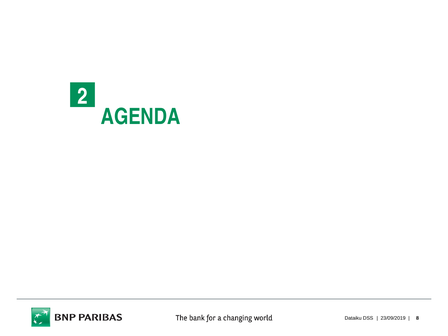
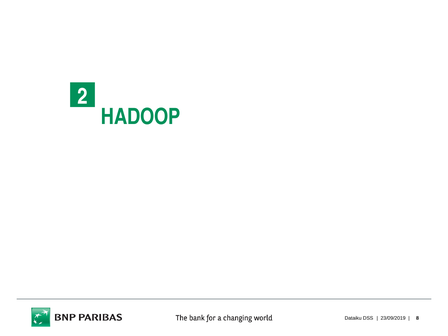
AGENDA: AGENDA -> HADOOP
